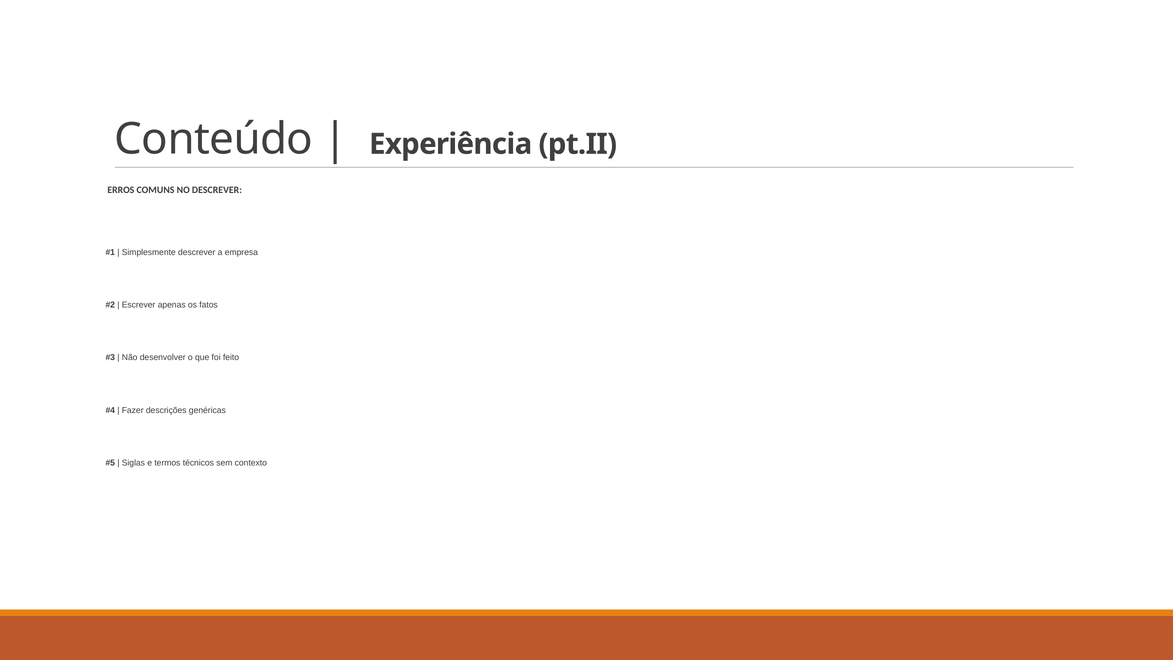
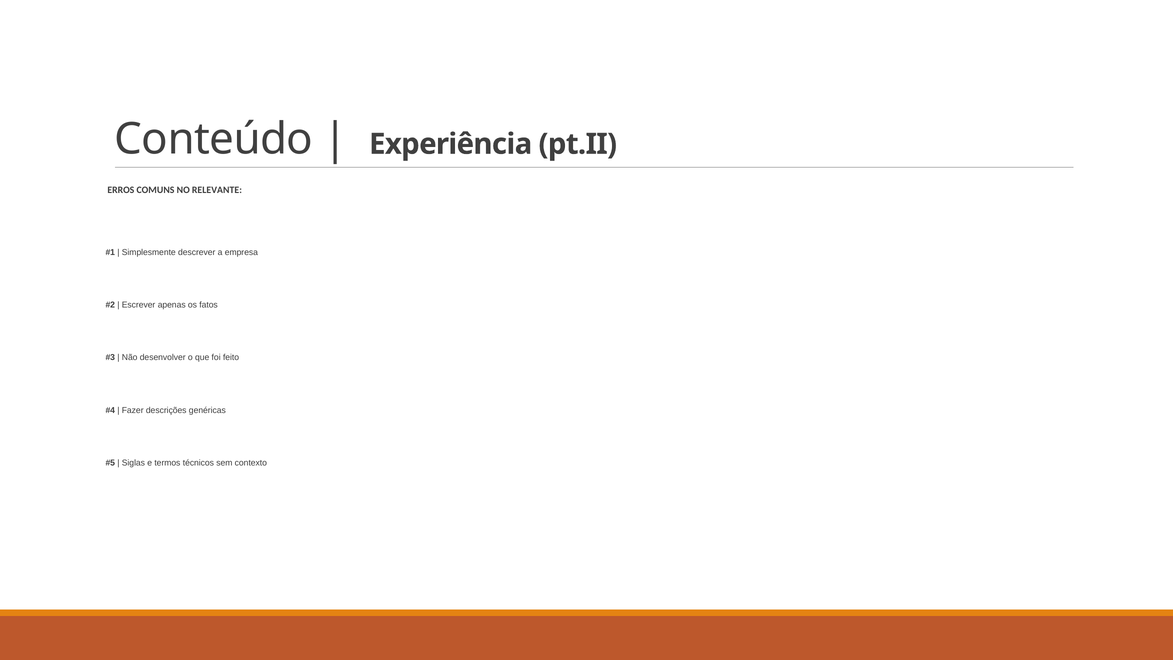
NO DESCREVER: DESCREVER -> RELEVANTE
